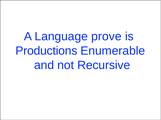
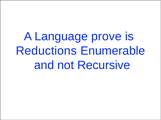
Productions: Productions -> Reductions
